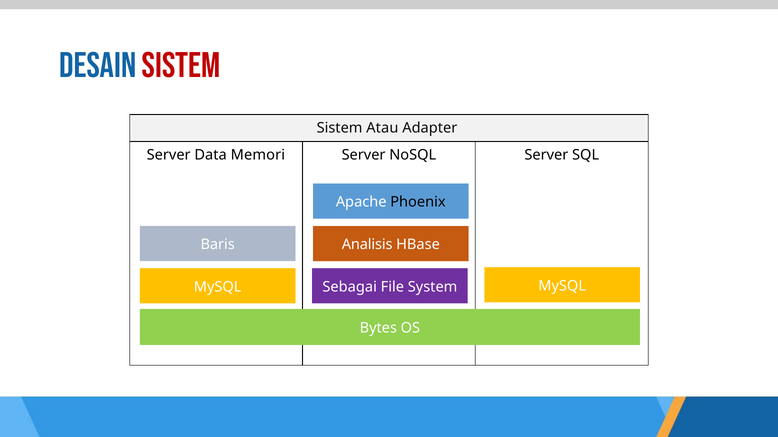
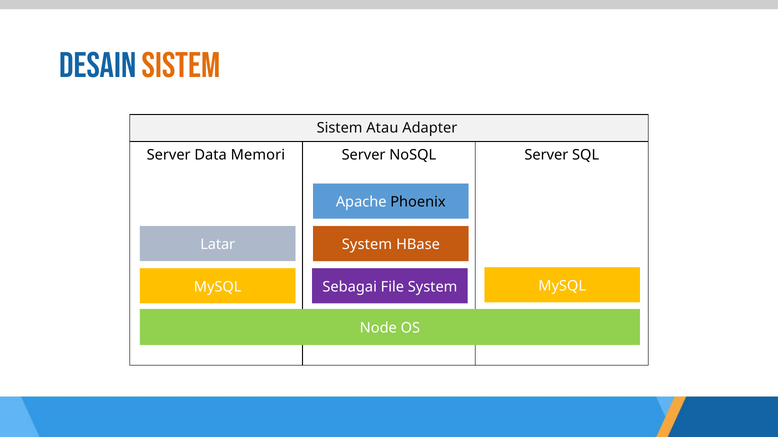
SISTEM at (181, 65) colour: red -> orange
Baris: Baris -> Latar
Analisis at (367, 245): Analisis -> System
Bytes: Bytes -> Node
